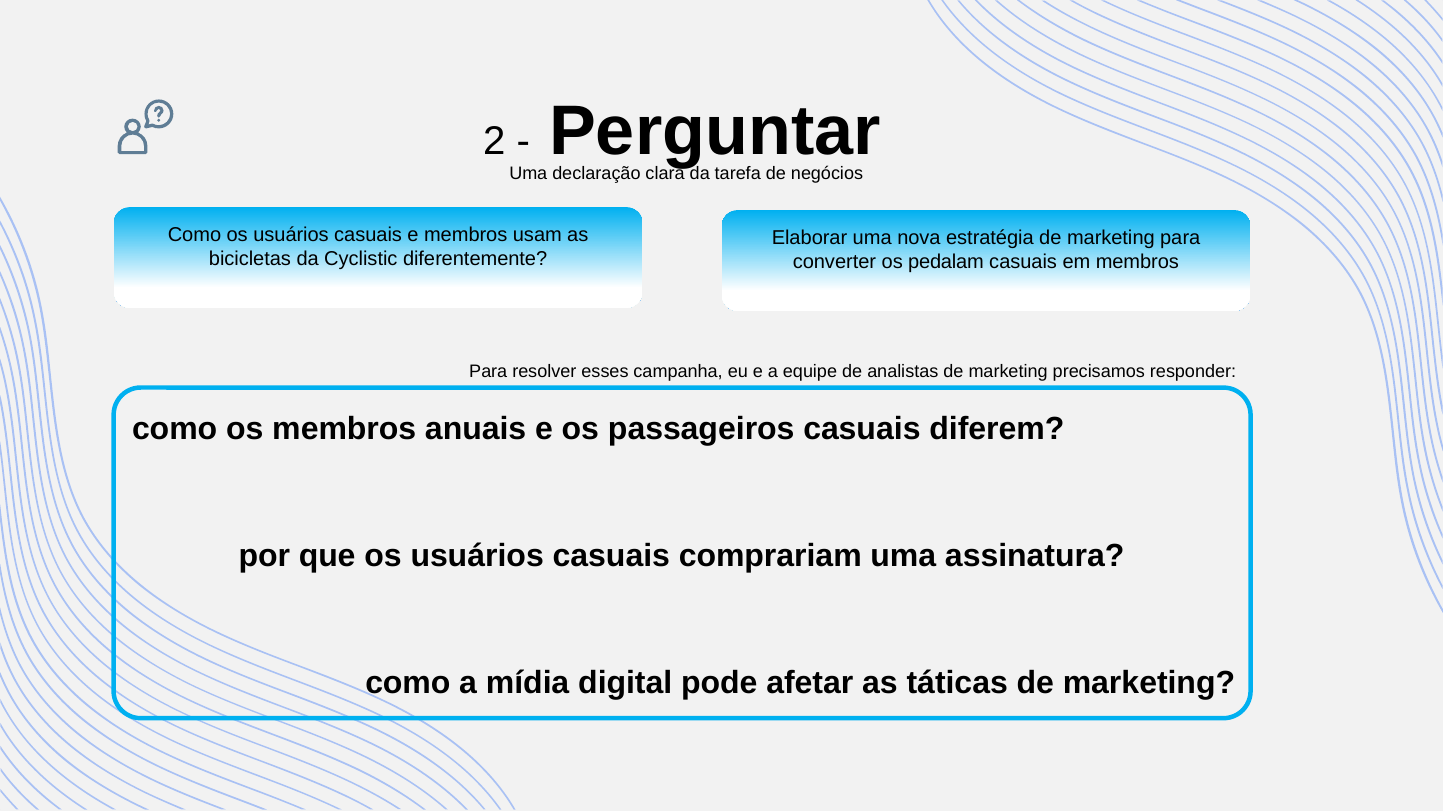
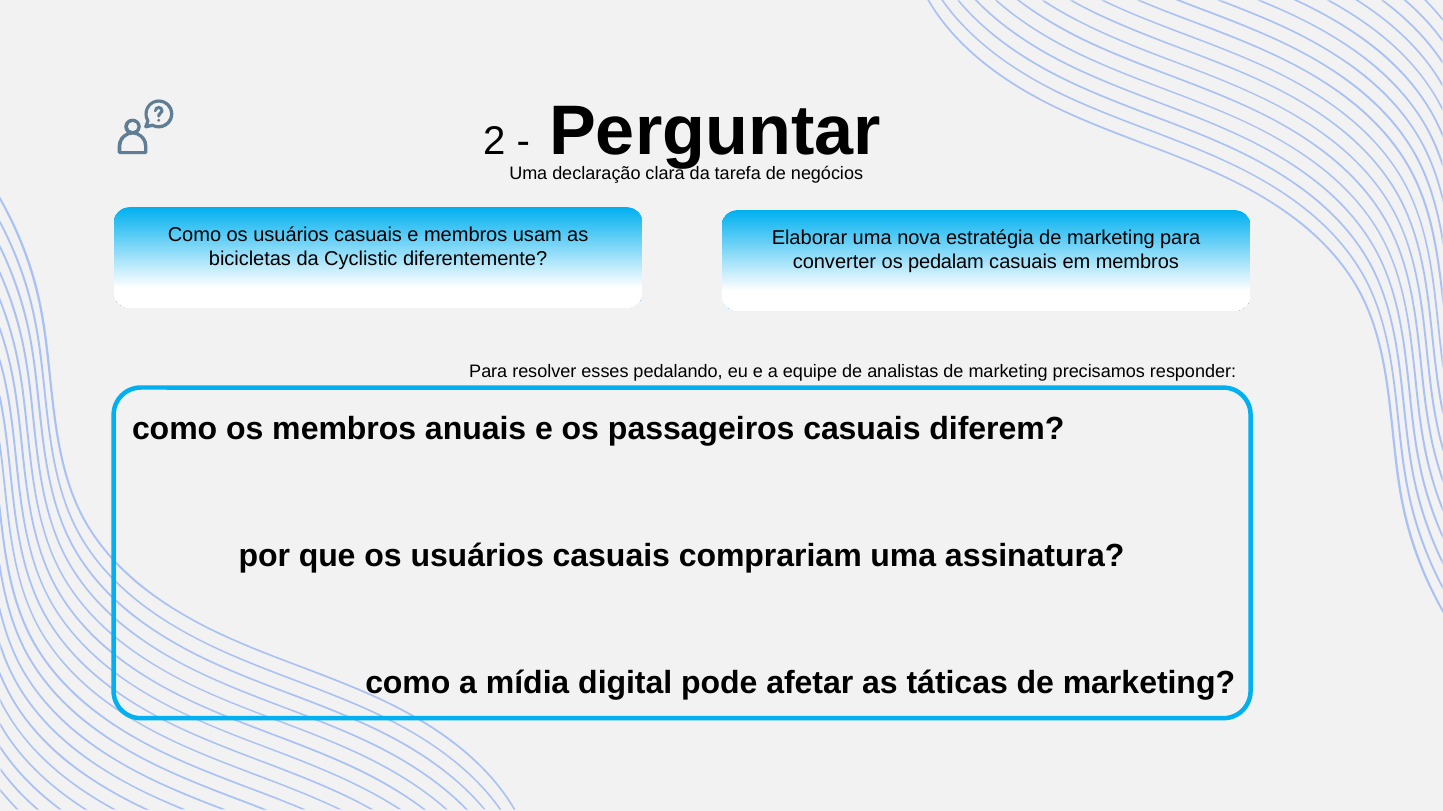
campanha: campanha -> pedalando
